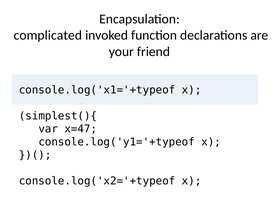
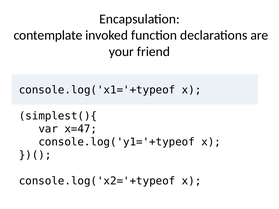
complicated: complicated -> contemplate
